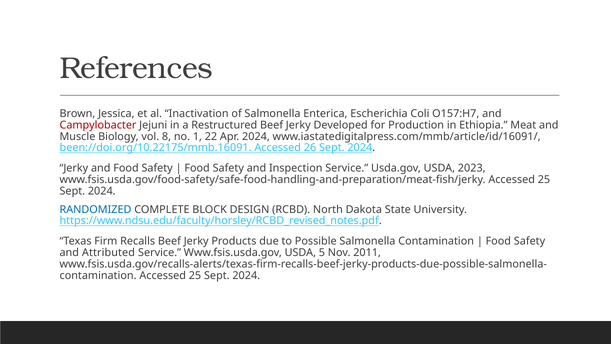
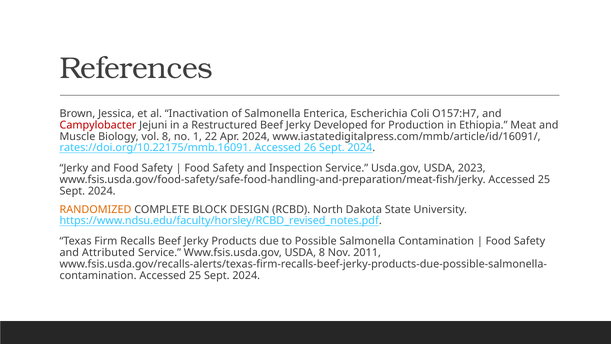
been://doi.org/10.22175/mmb.16091: been://doi.org/10.22175/mmb.16091 -> rates://doi.org/10.22175/mmb.16091
RANDOMIZED colour: blue -> orange
USDA 5: 5 -> 8
